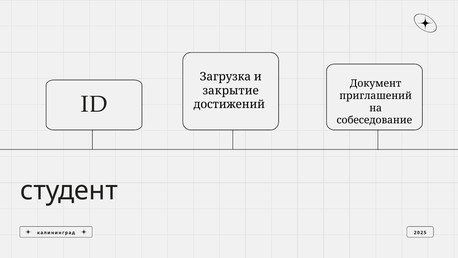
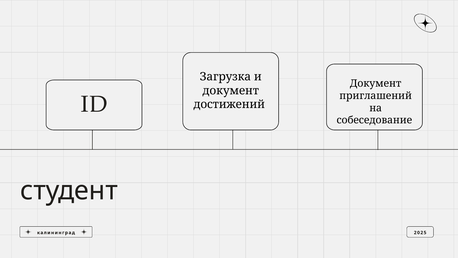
закрытие at (231, 90): закрытие -> документ
